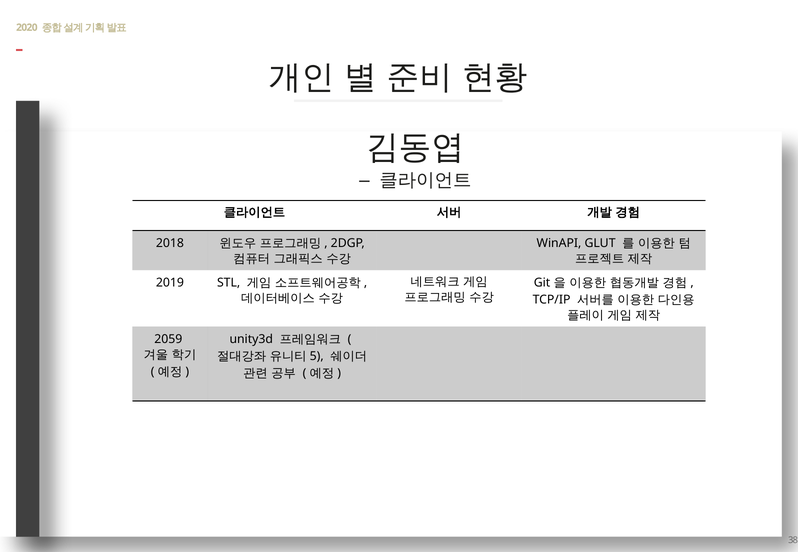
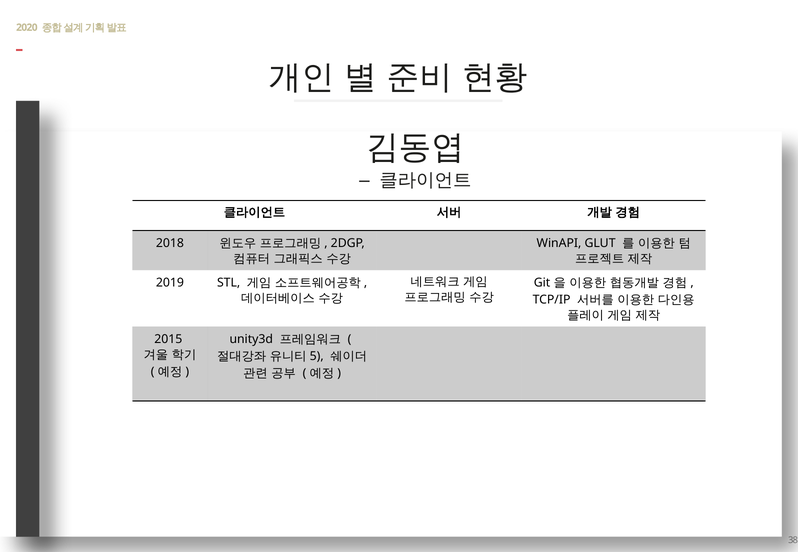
2059: 2059 -> 2015
